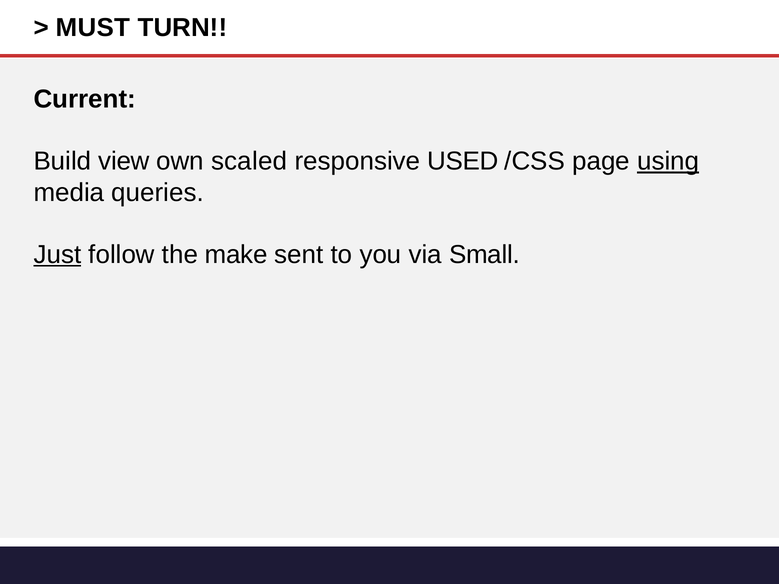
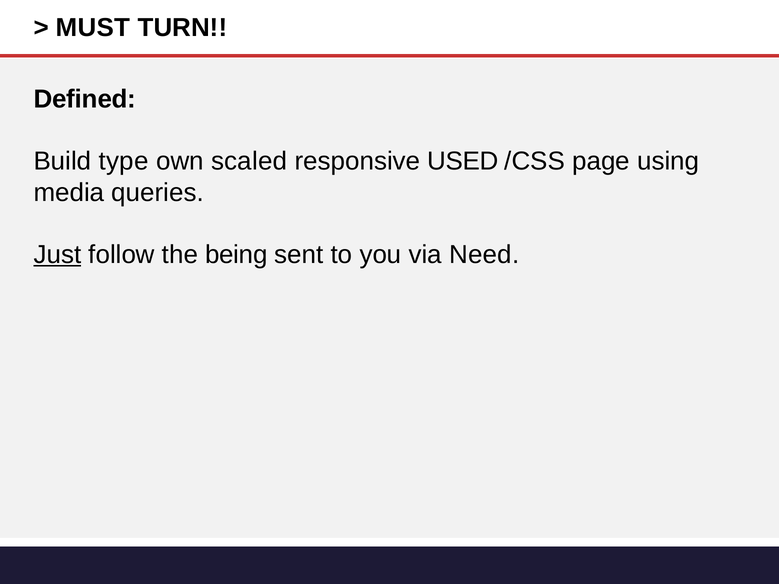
Current: Current -> Defined
view: view -> type
using underline: present -> none
make: make -> being
Small: Small -> Need
